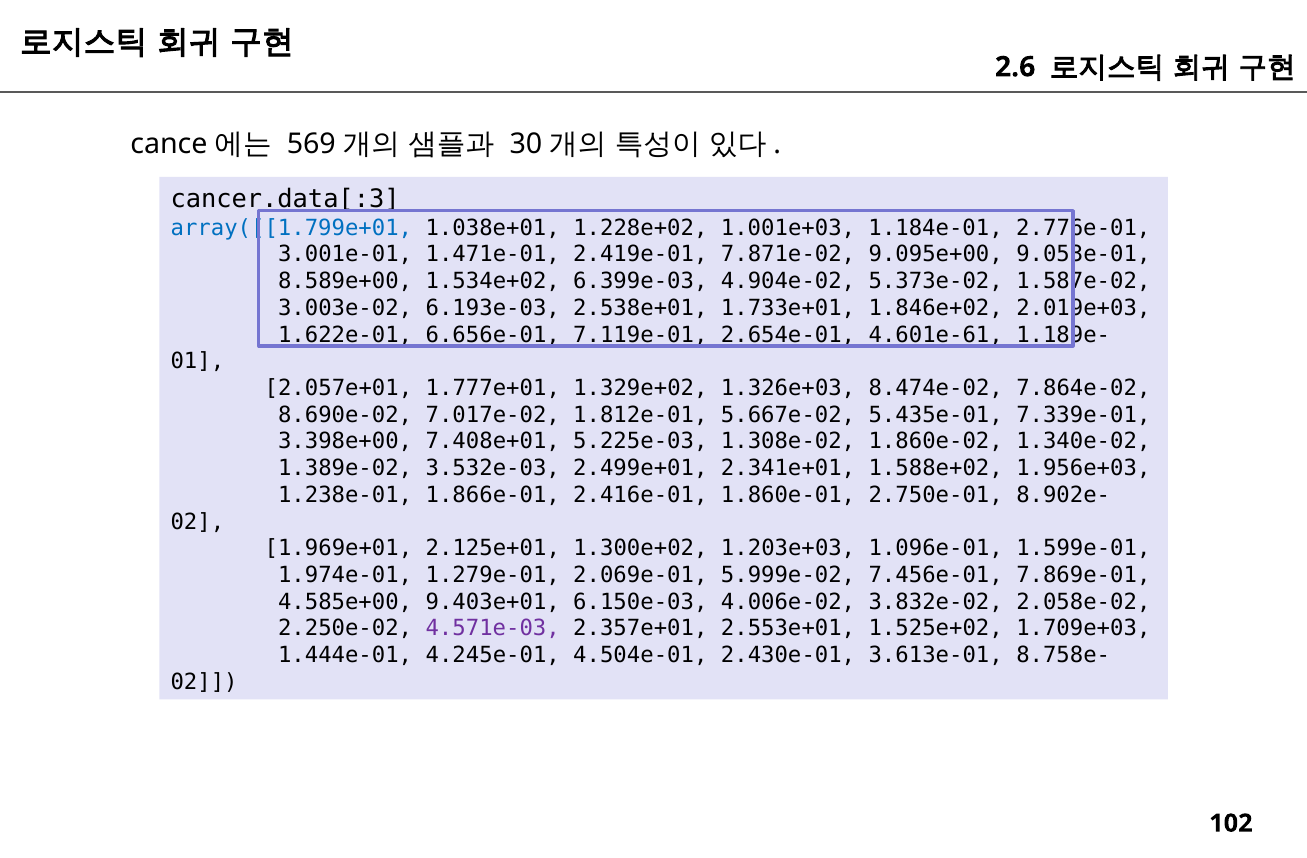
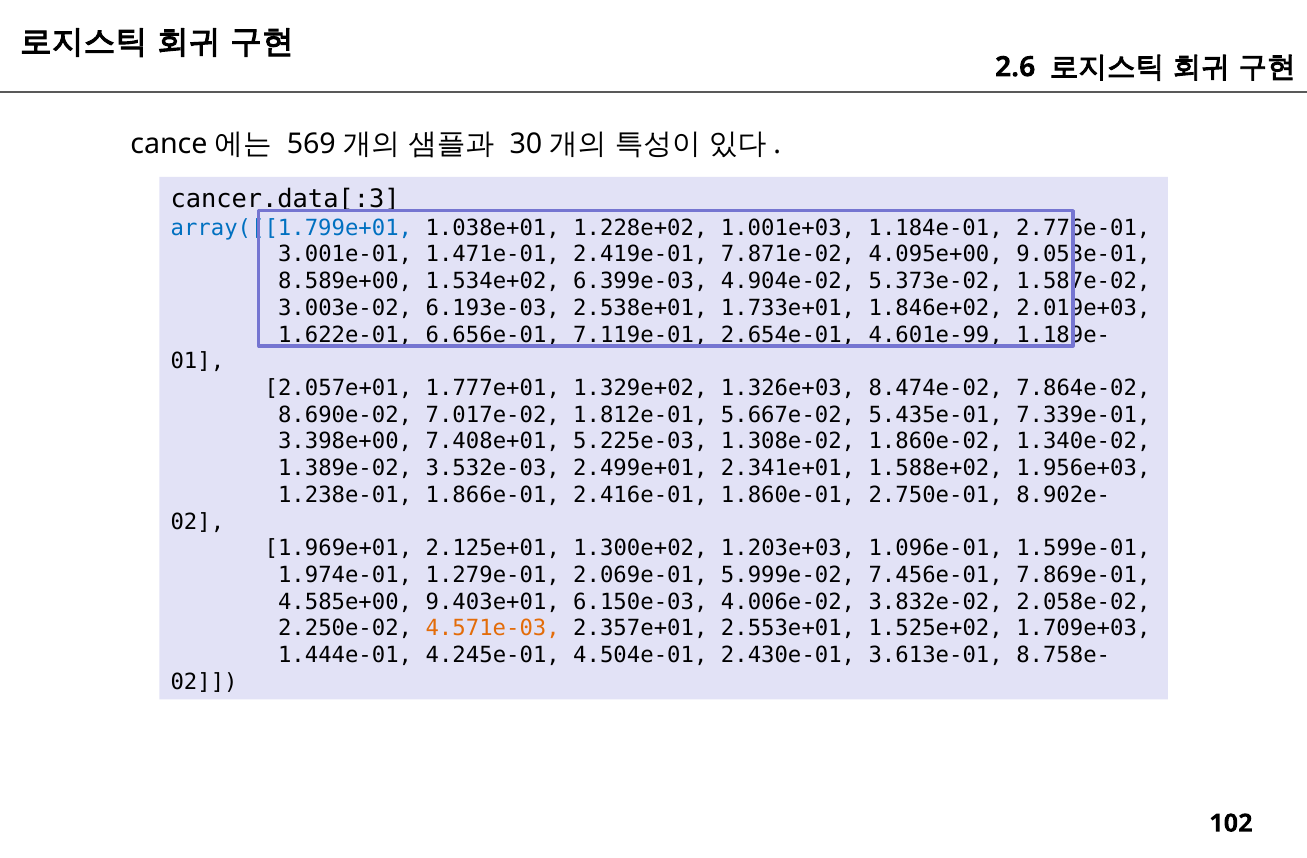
9.095e+00: 9.095e+00 -> 4.095e+00
4.601e-61: 4.601e-61 -> 4.601e-99
4.571e-03 colour: purple -> orange
